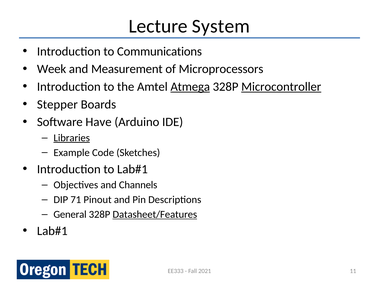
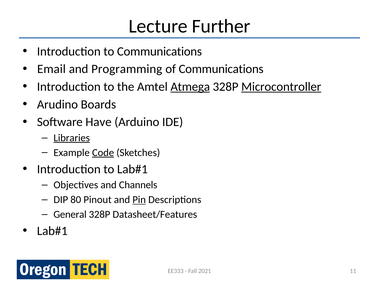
System: System -> Further
Week: Week -> Email
Measurement: Measurement -> Programming
of Microprocessors: Microprocessors -> Communications
Stepper: Stepper -> Arudino
Code underline: none -> present
71: 71 -> 80
Pin underline: none -> present
Datasheet/Features underline: present -> none
